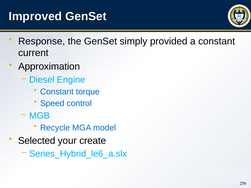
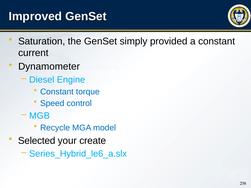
Response: Response -> Saturation
Approximation: Approximation -> Dynamometer
